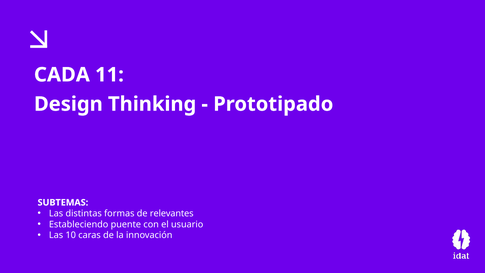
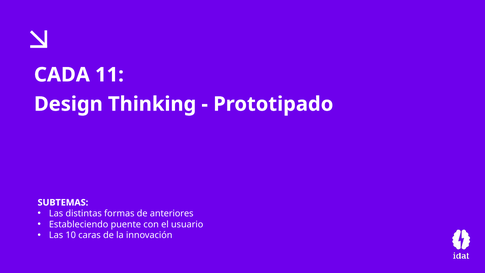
relevantes: relevantes -> anteriores
